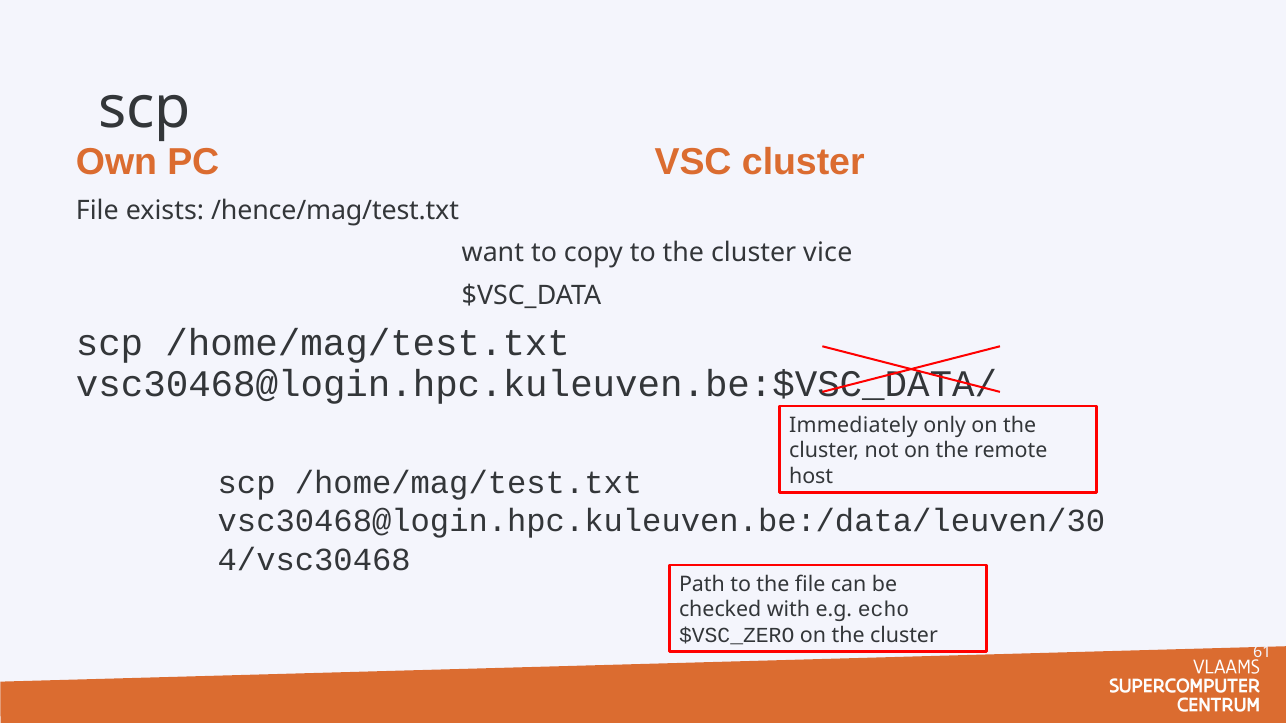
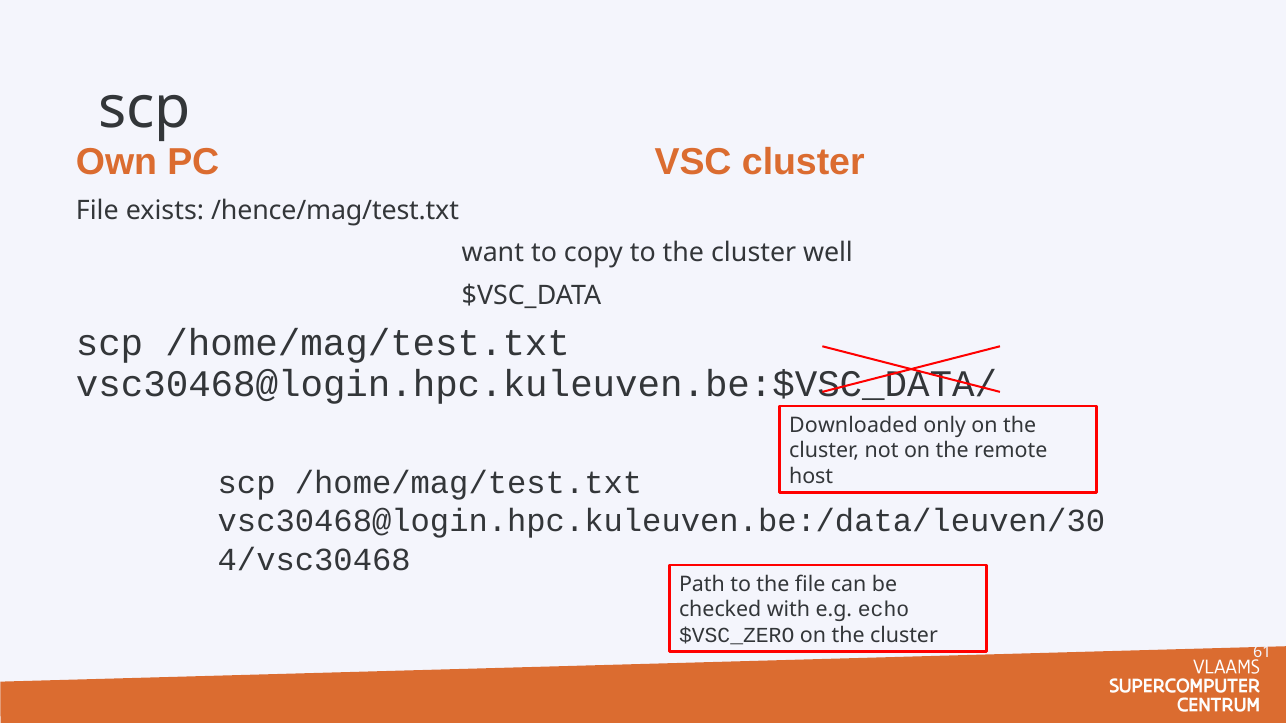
vice: vice -> well
Immediately: Immediately -> Downloaded
